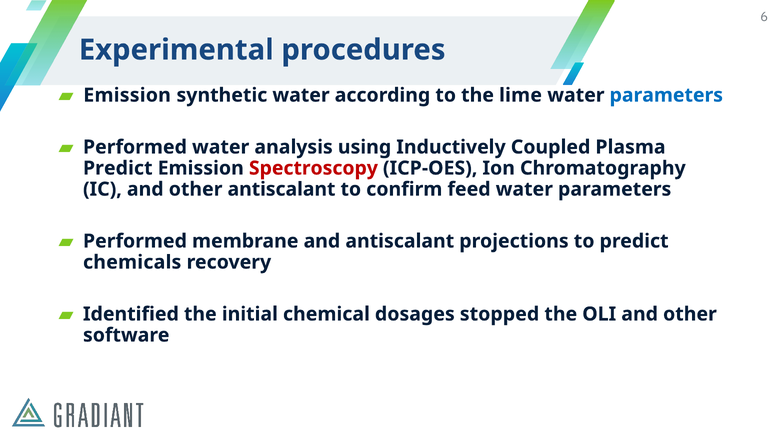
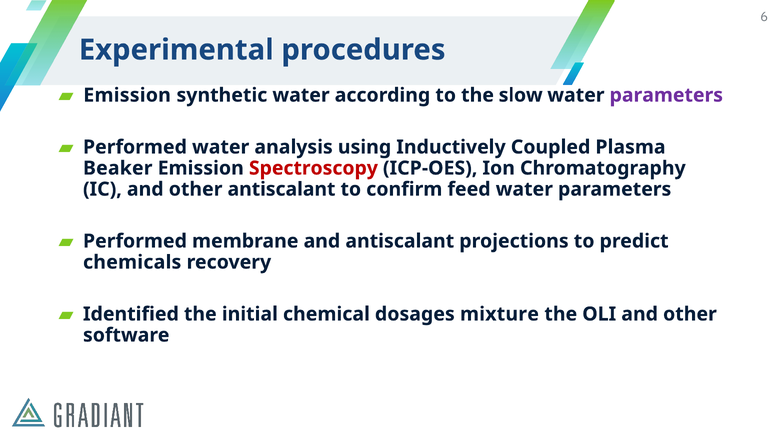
lime: lime -> slow
parameters at (666, 95) colour: blue -> purple
Predict at (118, 168): Predict -> Beaker
stopped: stopped -> mixture
